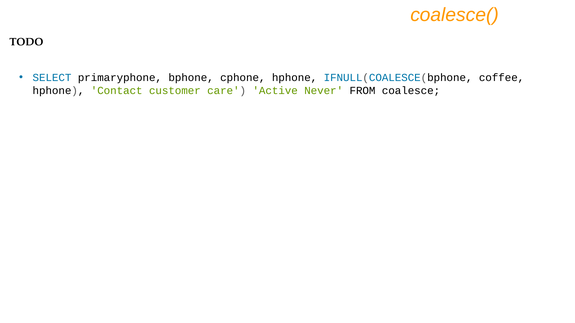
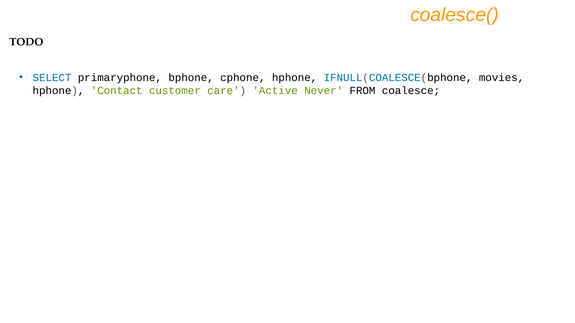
coffee: coffee -> movies
